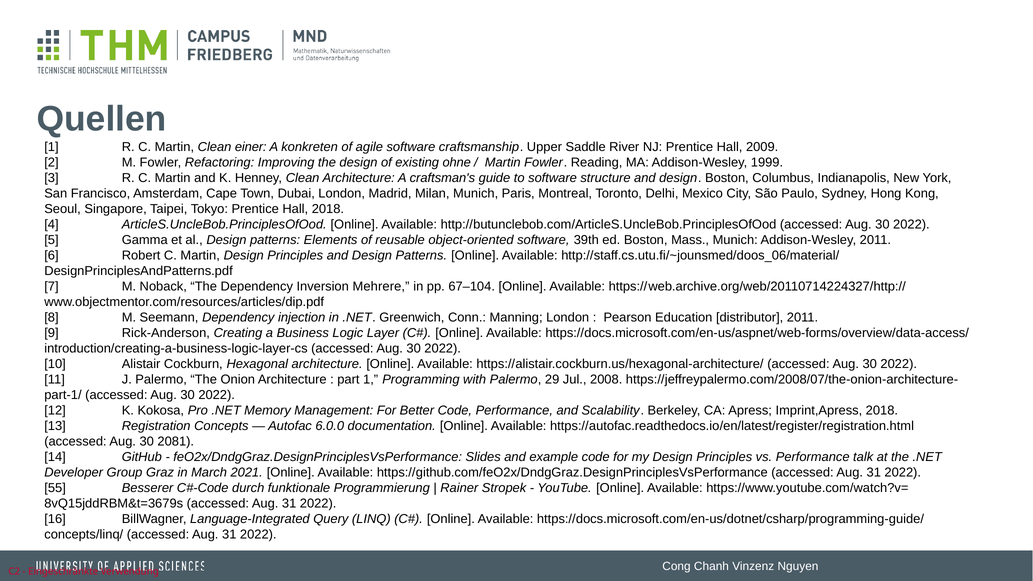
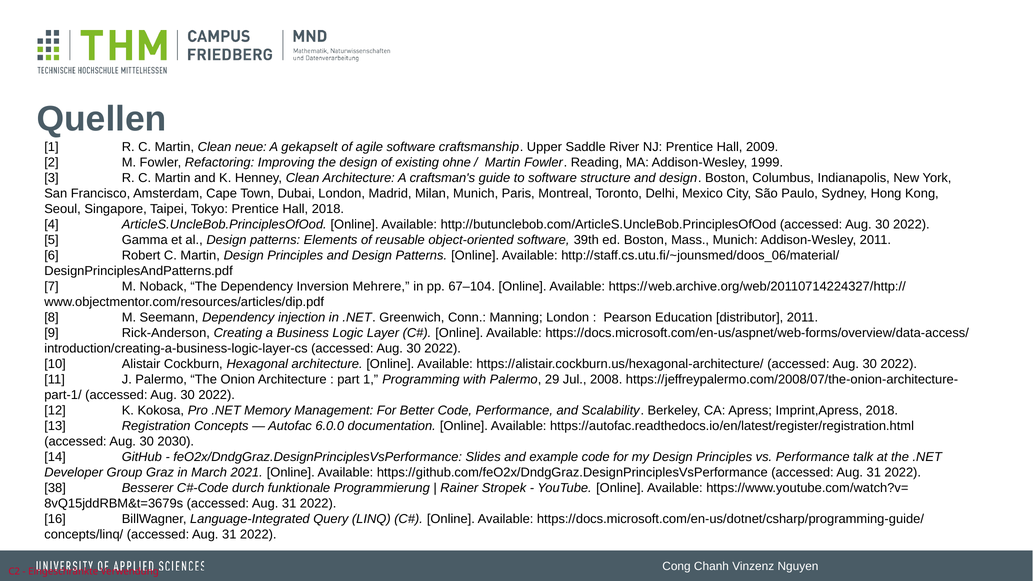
einer: einer -> neue
konkreten: konkreten -> gekapselt
2081: 2081 -> 2030
55: 55 -> 38
